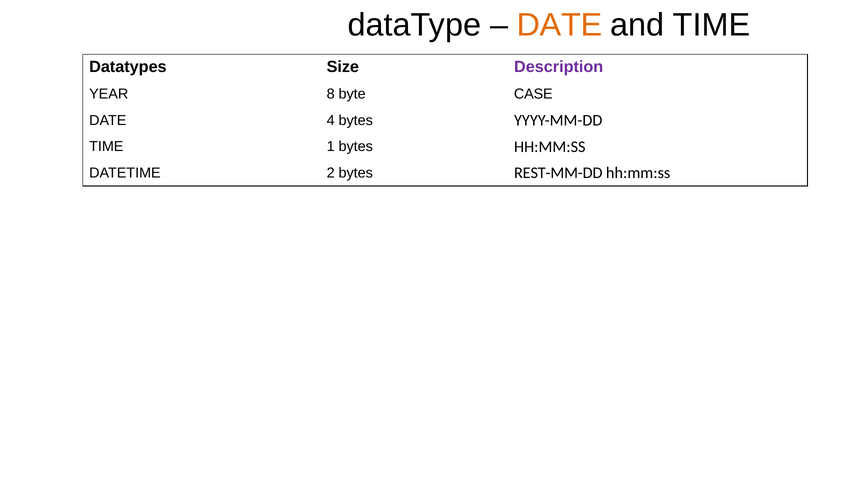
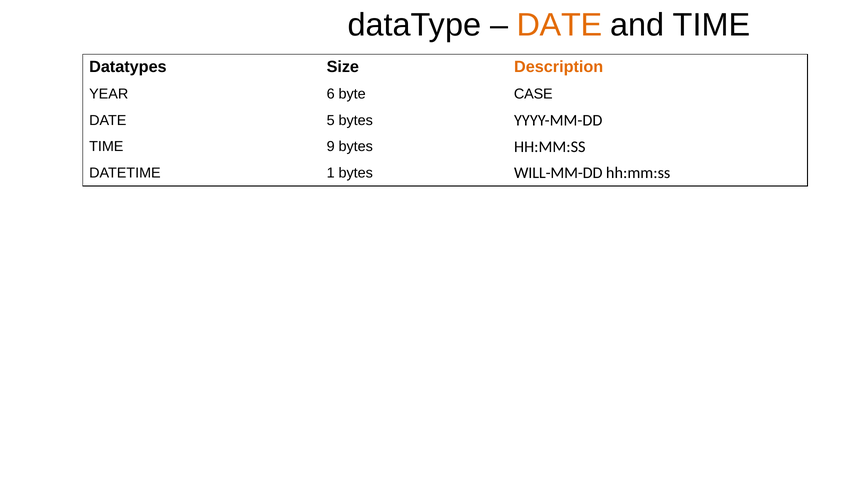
Description colour: purple -> orange
8: 8 -> 6
4: 4 -> 5
1: 1 -> 9
2: 2 -> 1
REST-MM-DD: REST-MM-DD -> WILL-MM-DD
